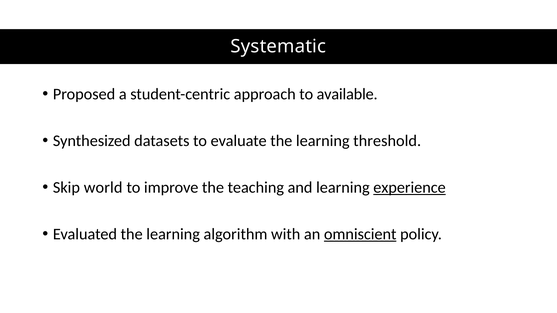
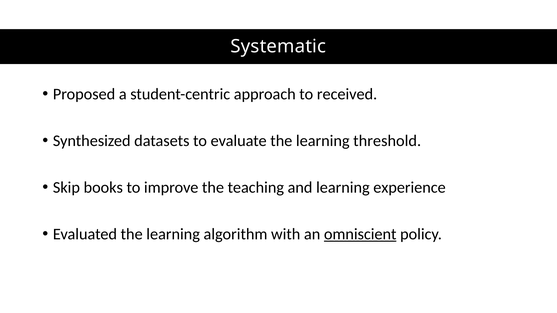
available: available -> received
world: world -> books
experience underline: present -> none
